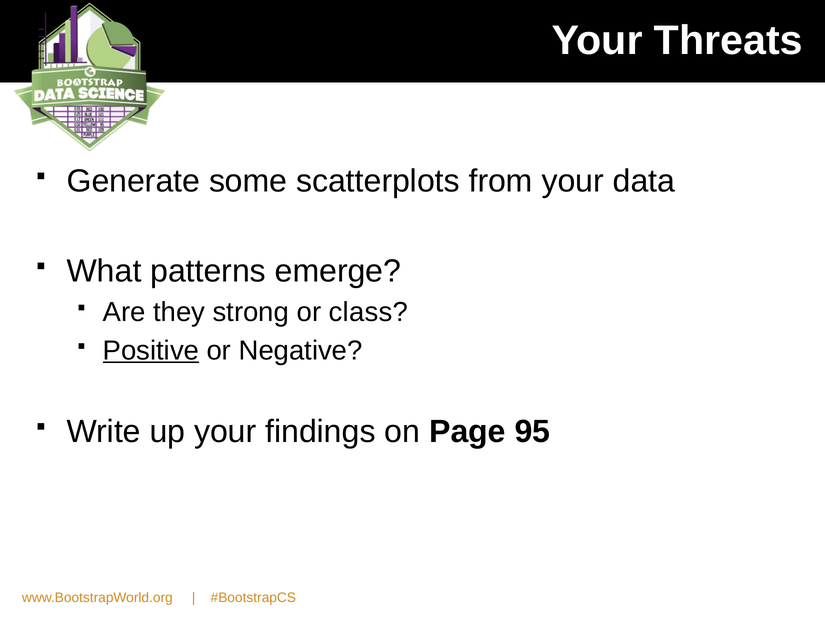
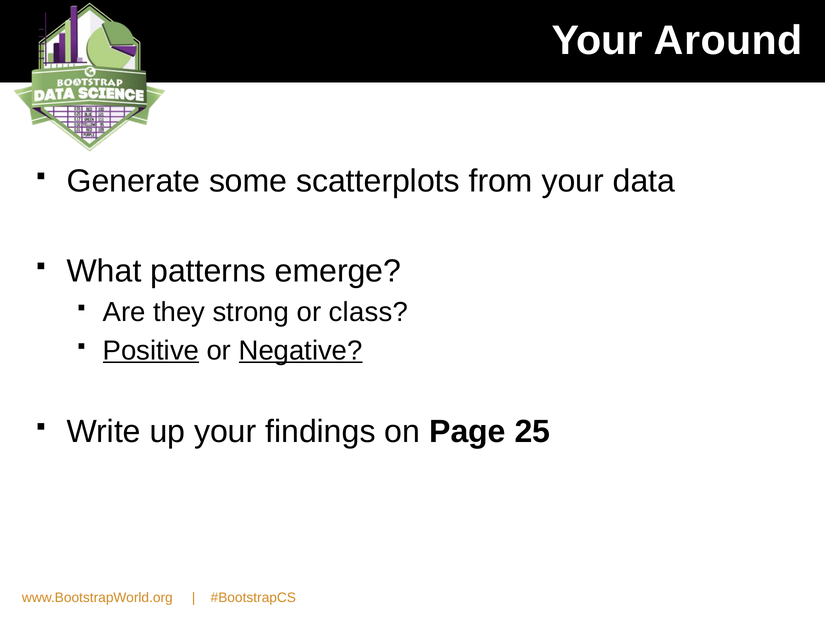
Threats: Threats -> Around
Negative underline: none -> present
95: 95 -> 25
